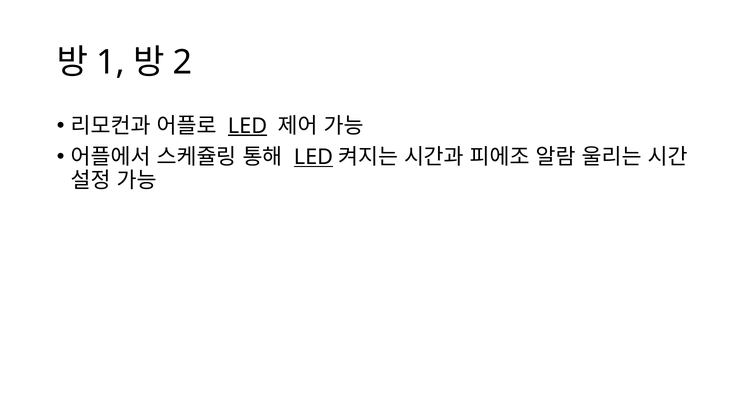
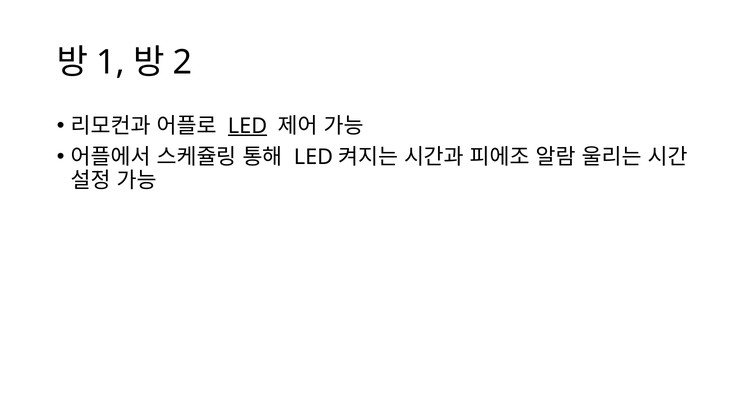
LED at (313, 157) underline: present -> none
